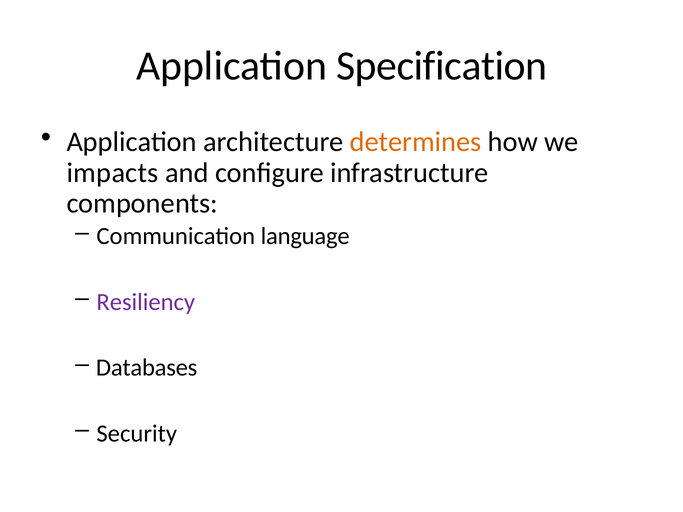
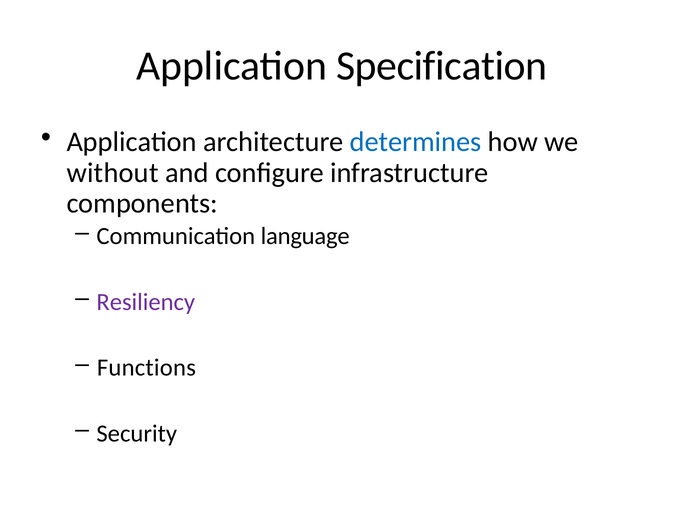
determines colour: orange -> blue
impacts: impacts -> without
Databases: Databases -> Functions
